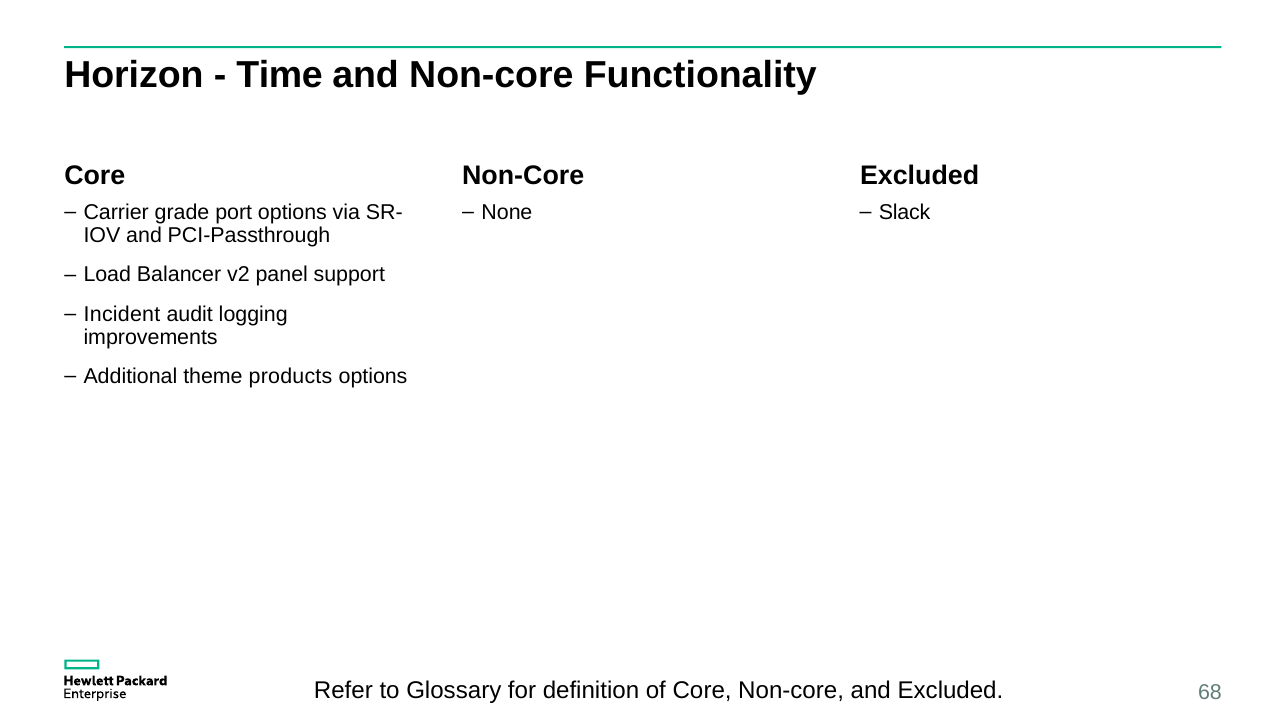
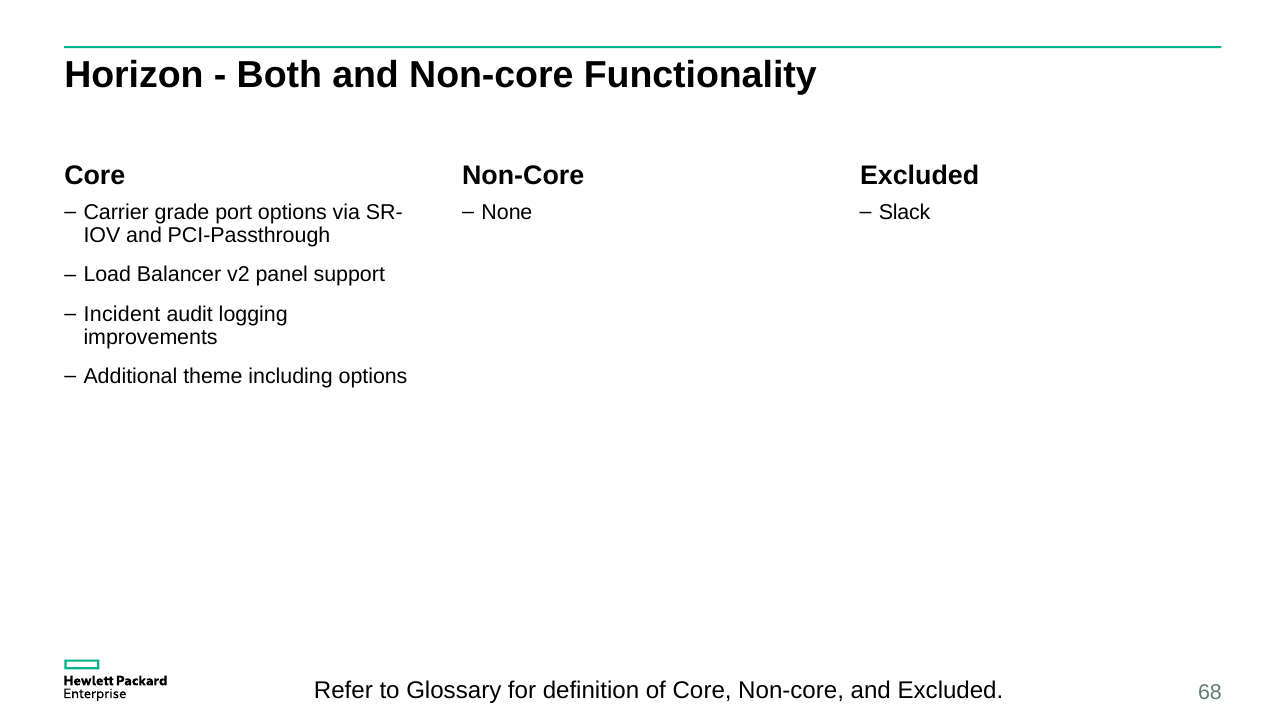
Time: Time -> Both
products: products -> including
